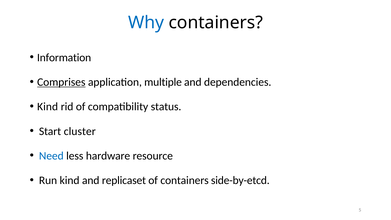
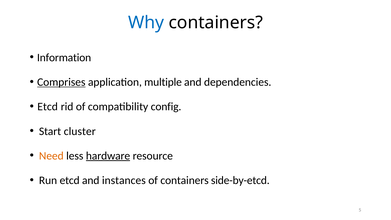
Kind at (48, 107): Kind -> Etcd
status: status -> config
Need colour: blue -> orange
hardware underline: none -> present
Run kind: kind -> etcd
replicaset: replicaset -> instances
